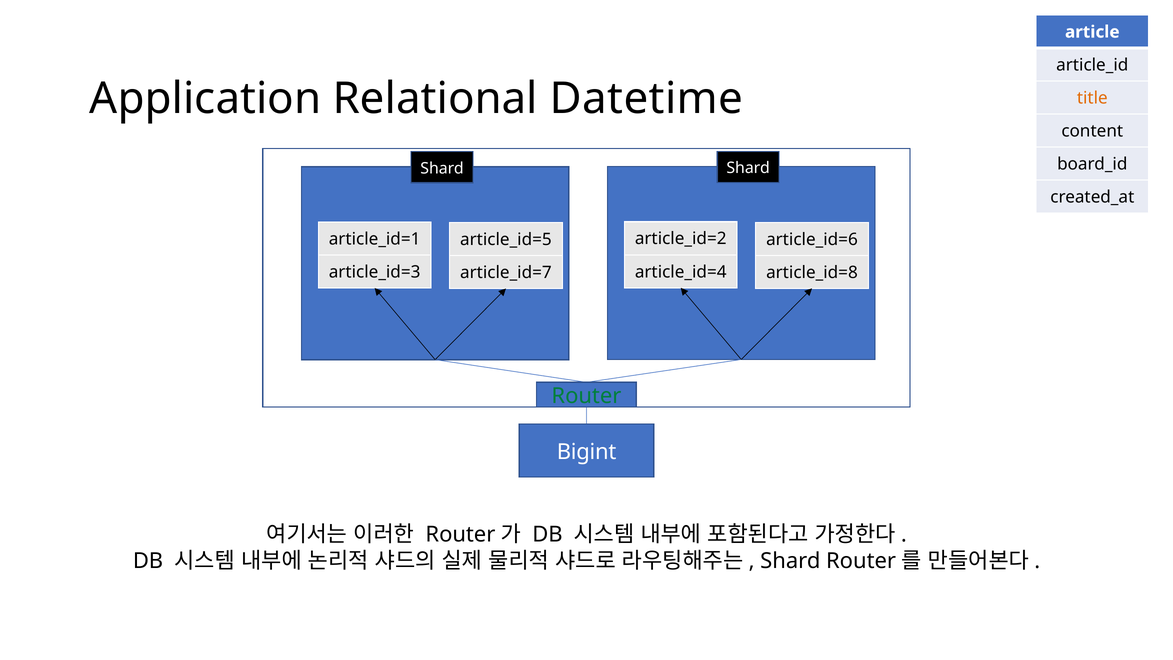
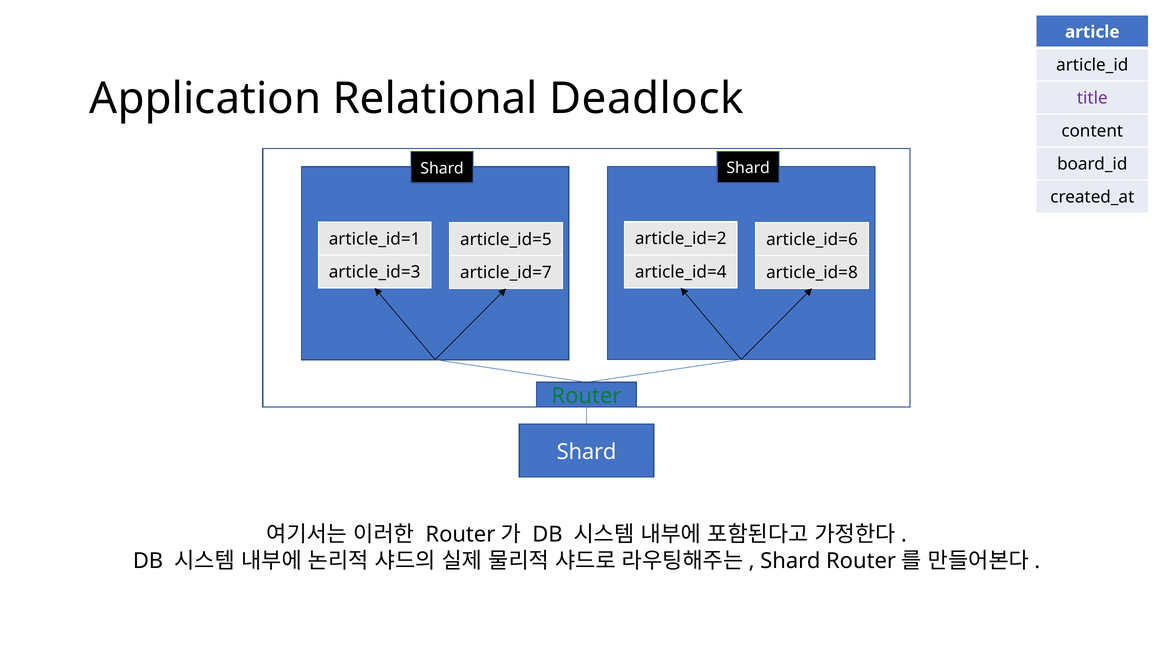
Datetime: Datetime -> Deadlock
title colour: orange -> purple
Bigint at (587, 452): Bigint -> Shard
